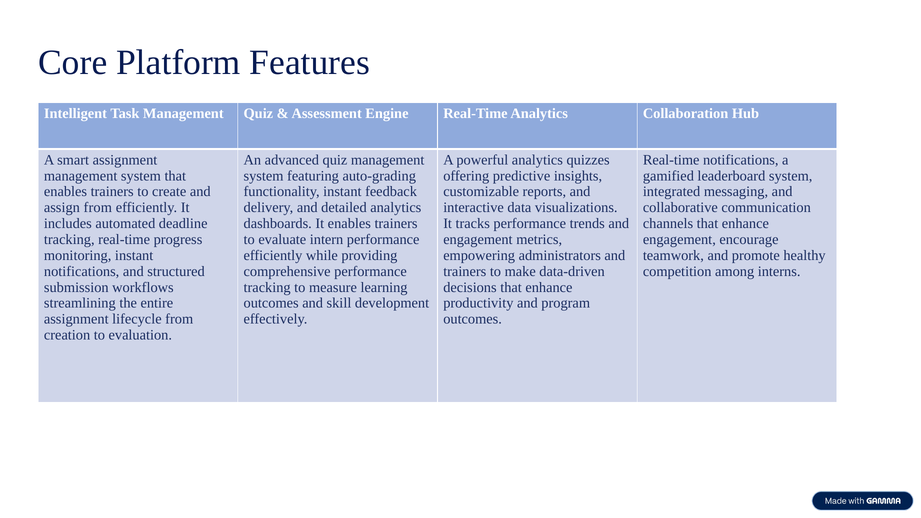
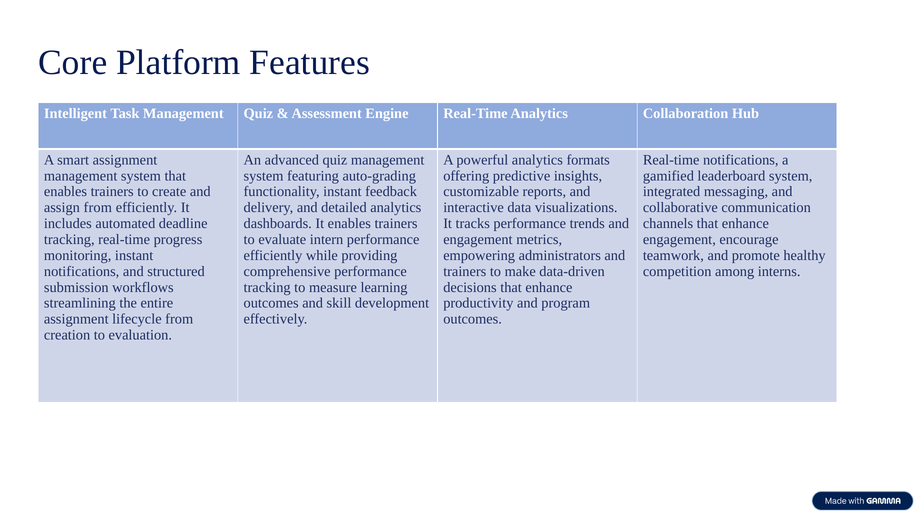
quizzes: quizzes -> formats
